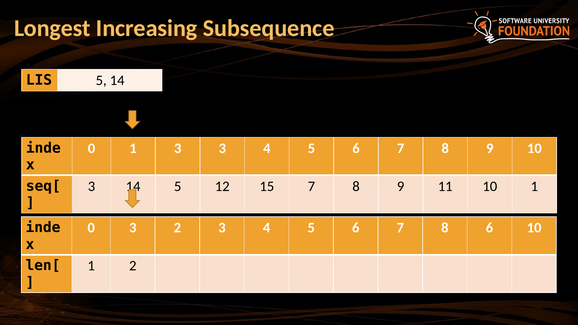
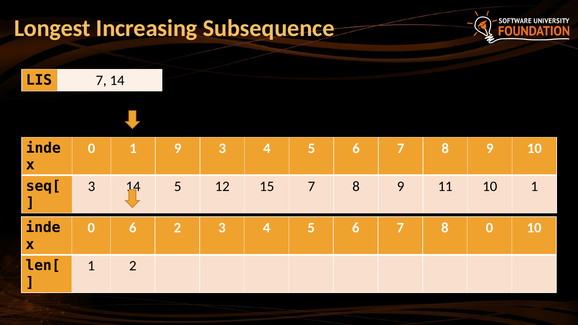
LIS 5: 5 -> 7
1 3: 3 -> 9
0 3: 3 -> 6
8 6: 6 -> 0
